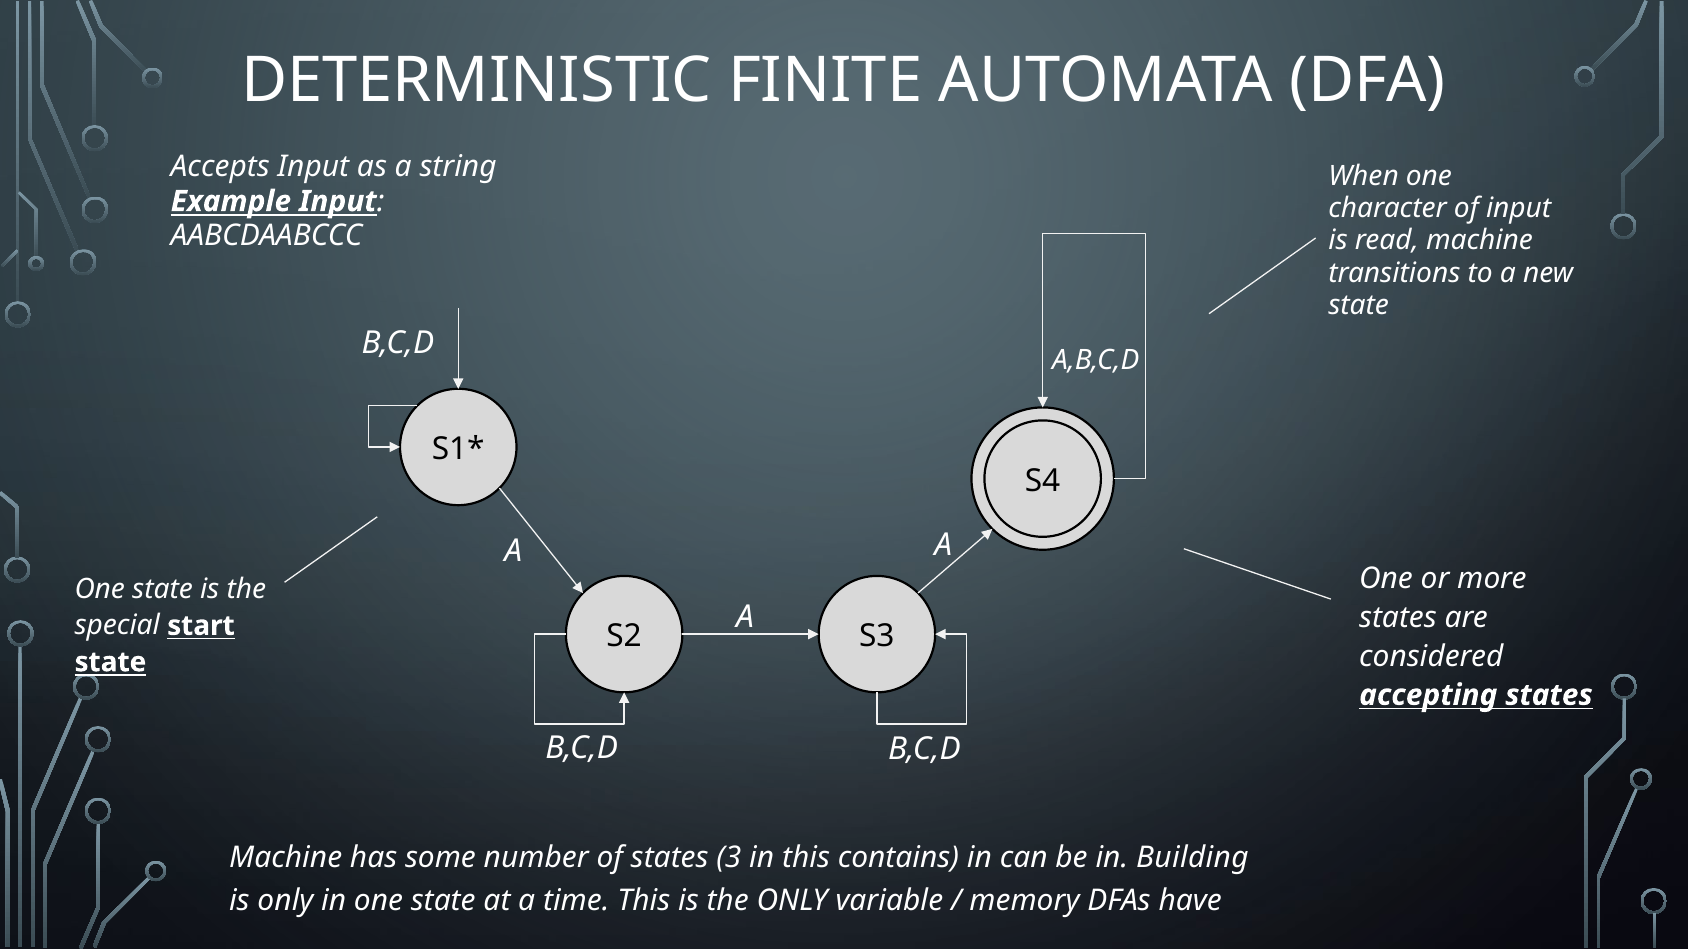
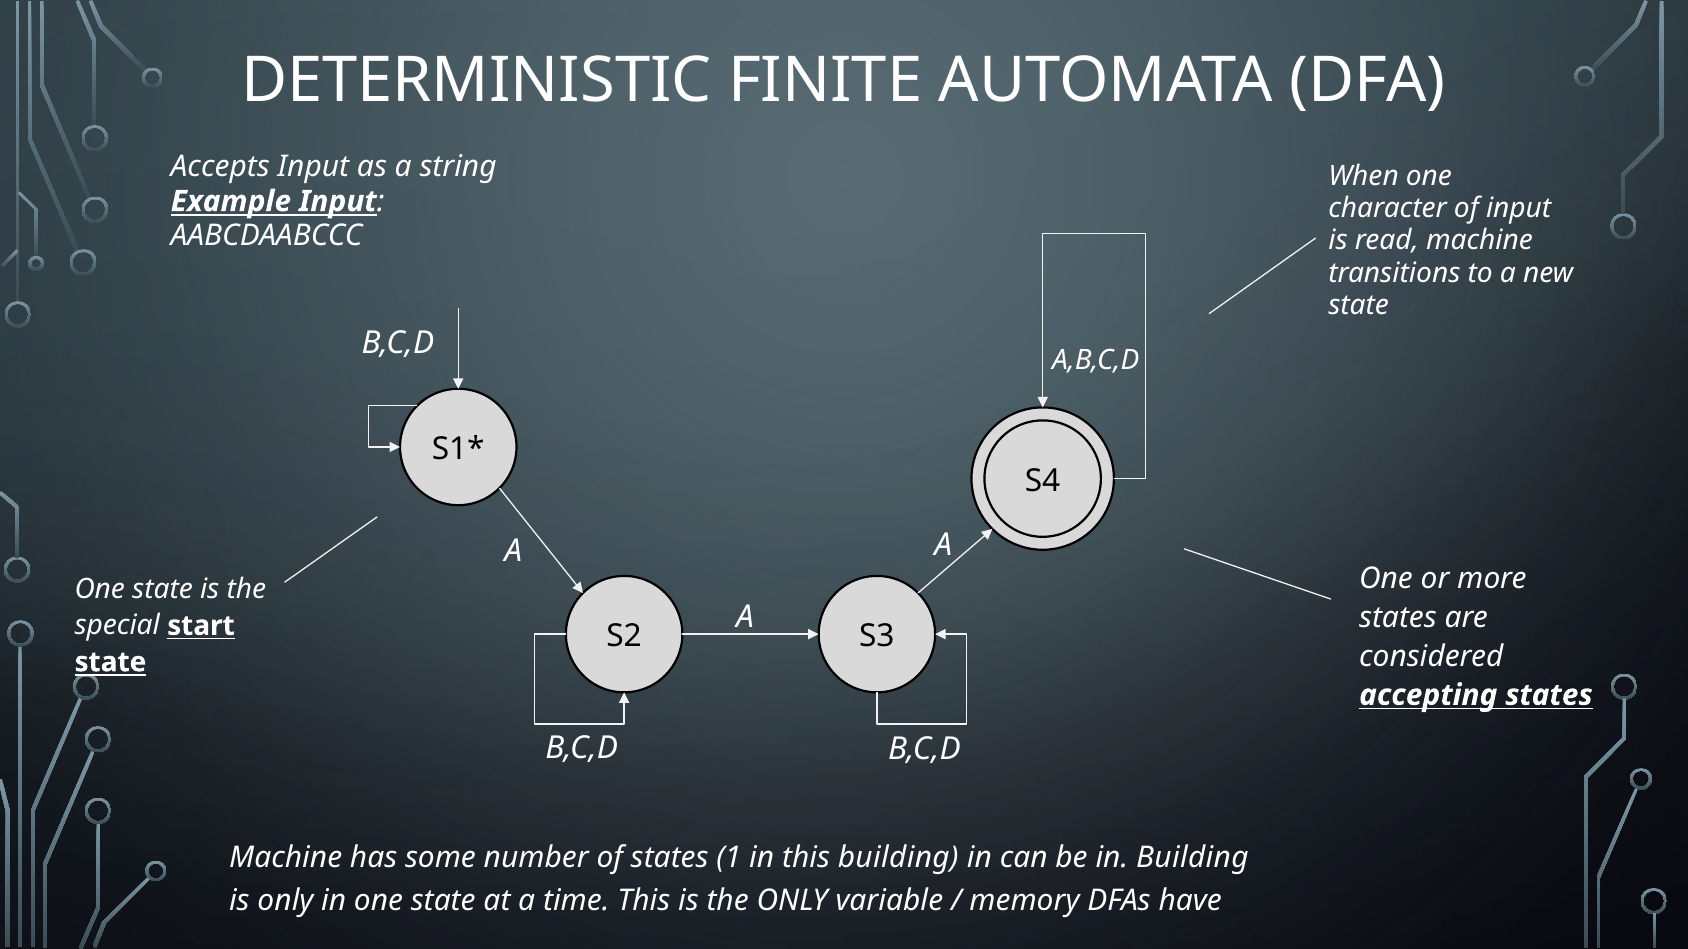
3: 3 -> 1
this contains: contains -> building
